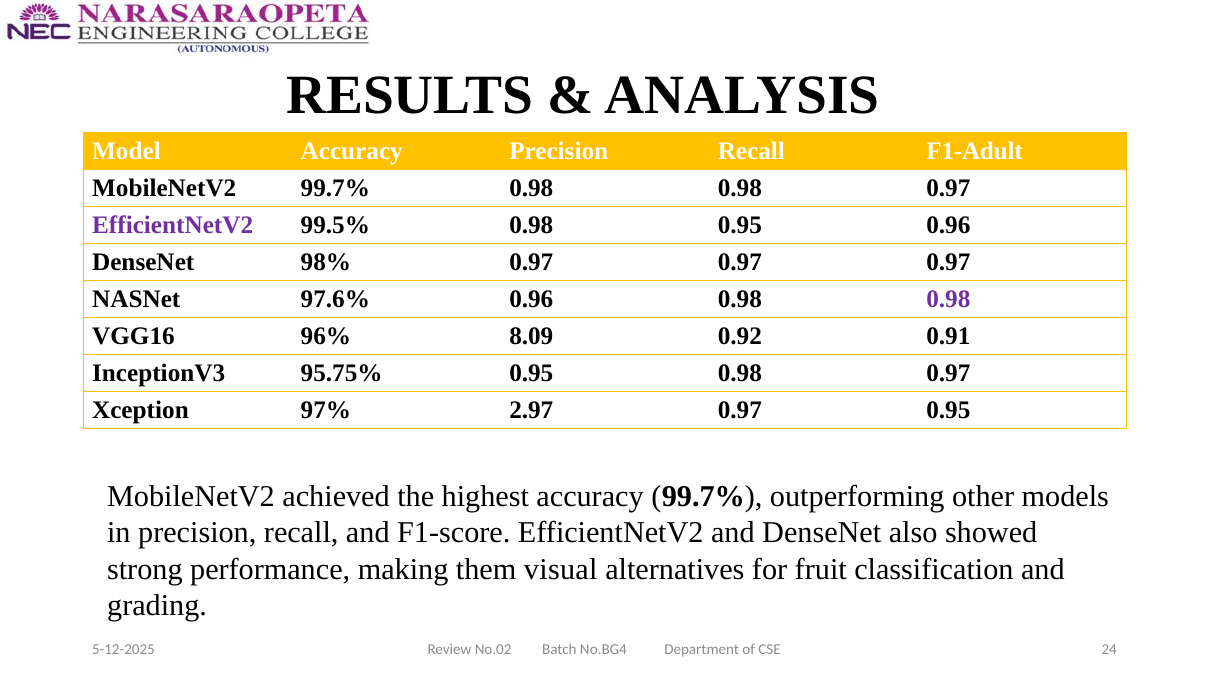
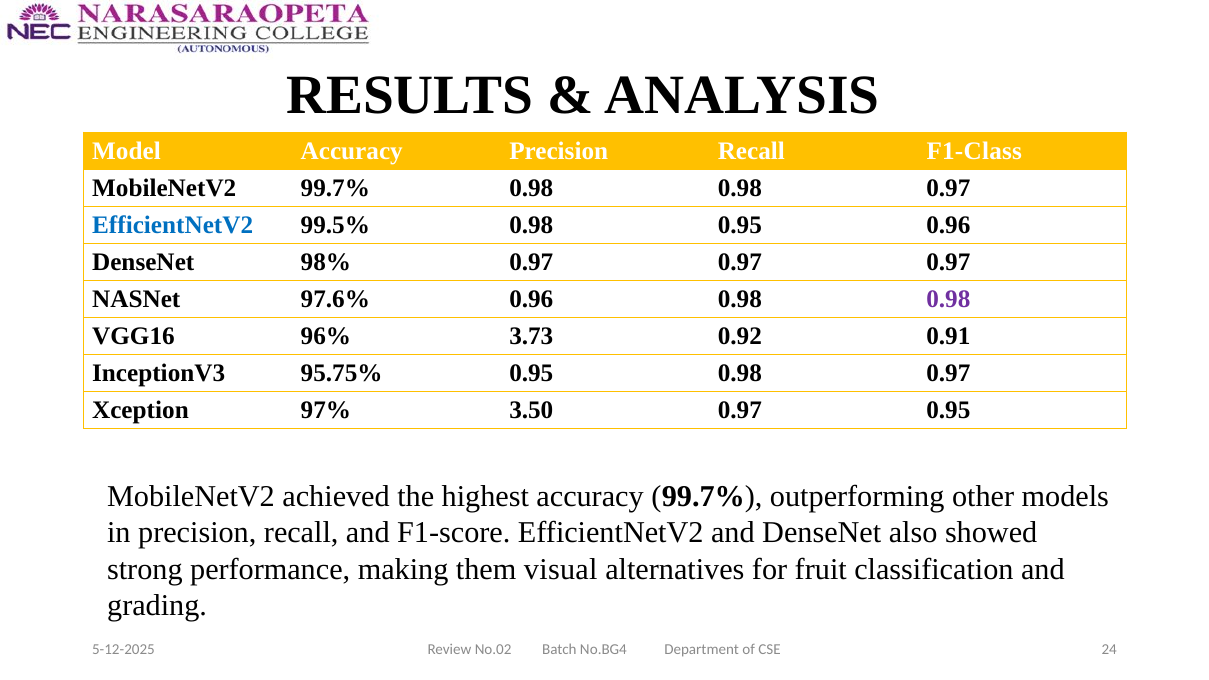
F1-Adult: F1-Adult -> F1-Class
EfficientNetV2 at (173, 225) colour: purple -> blue
8.09: 8.09 -> 3.73
2.97: 2.97 -> 3.50
